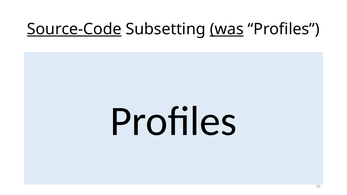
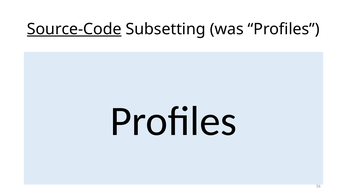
was underline: present -> none
